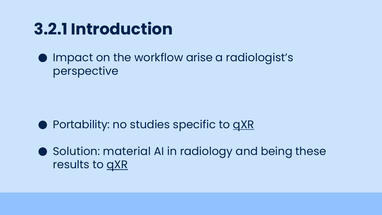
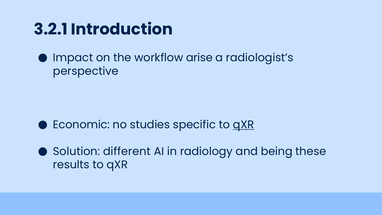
Portability: Portability -> Economic
material: material -> different
qXR at (117, 165) underline: present -> none
